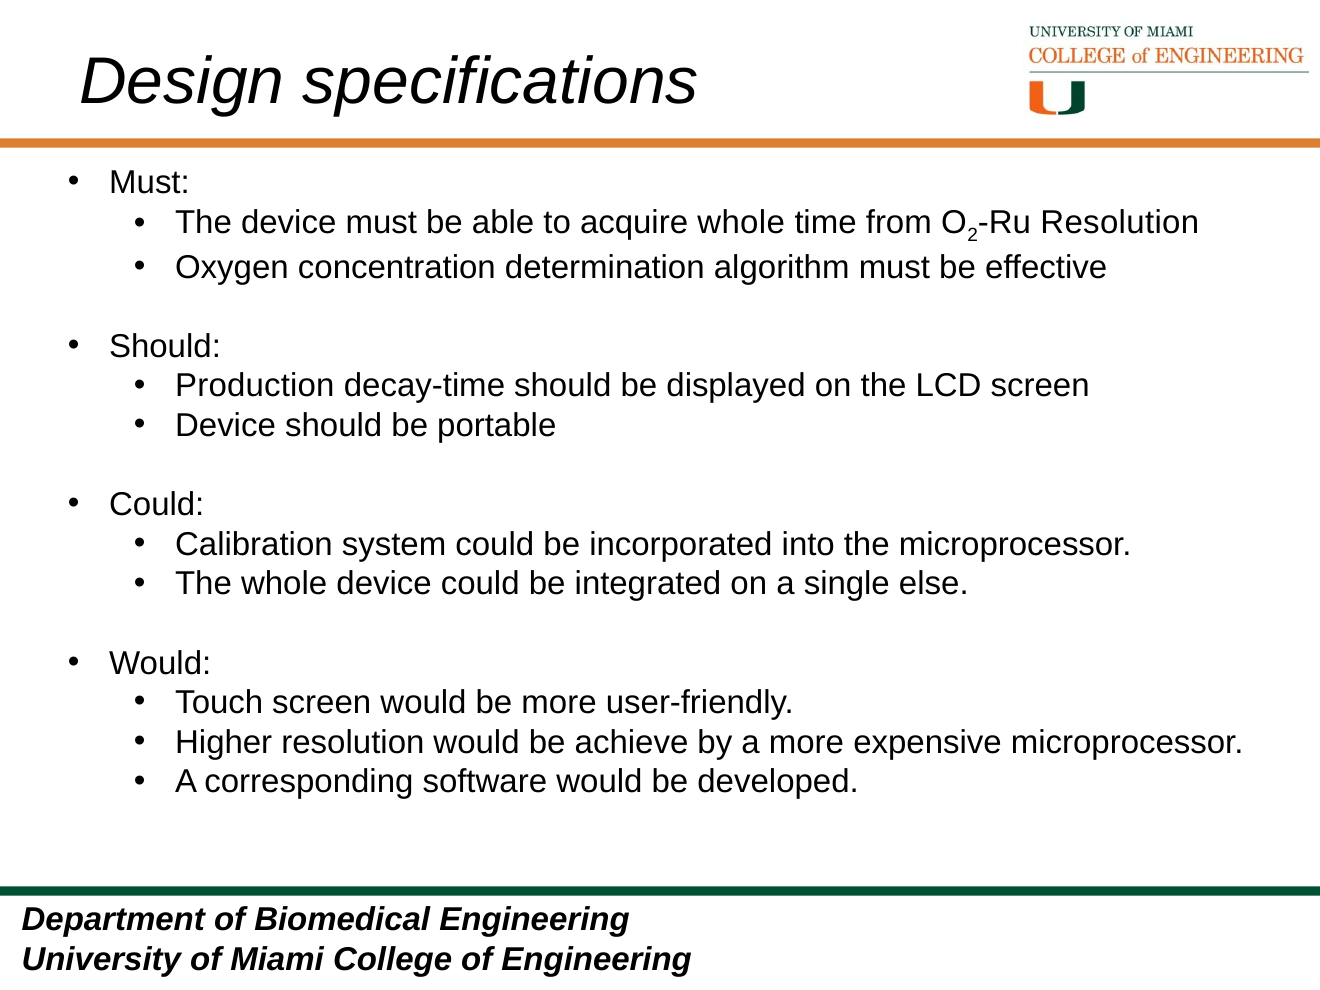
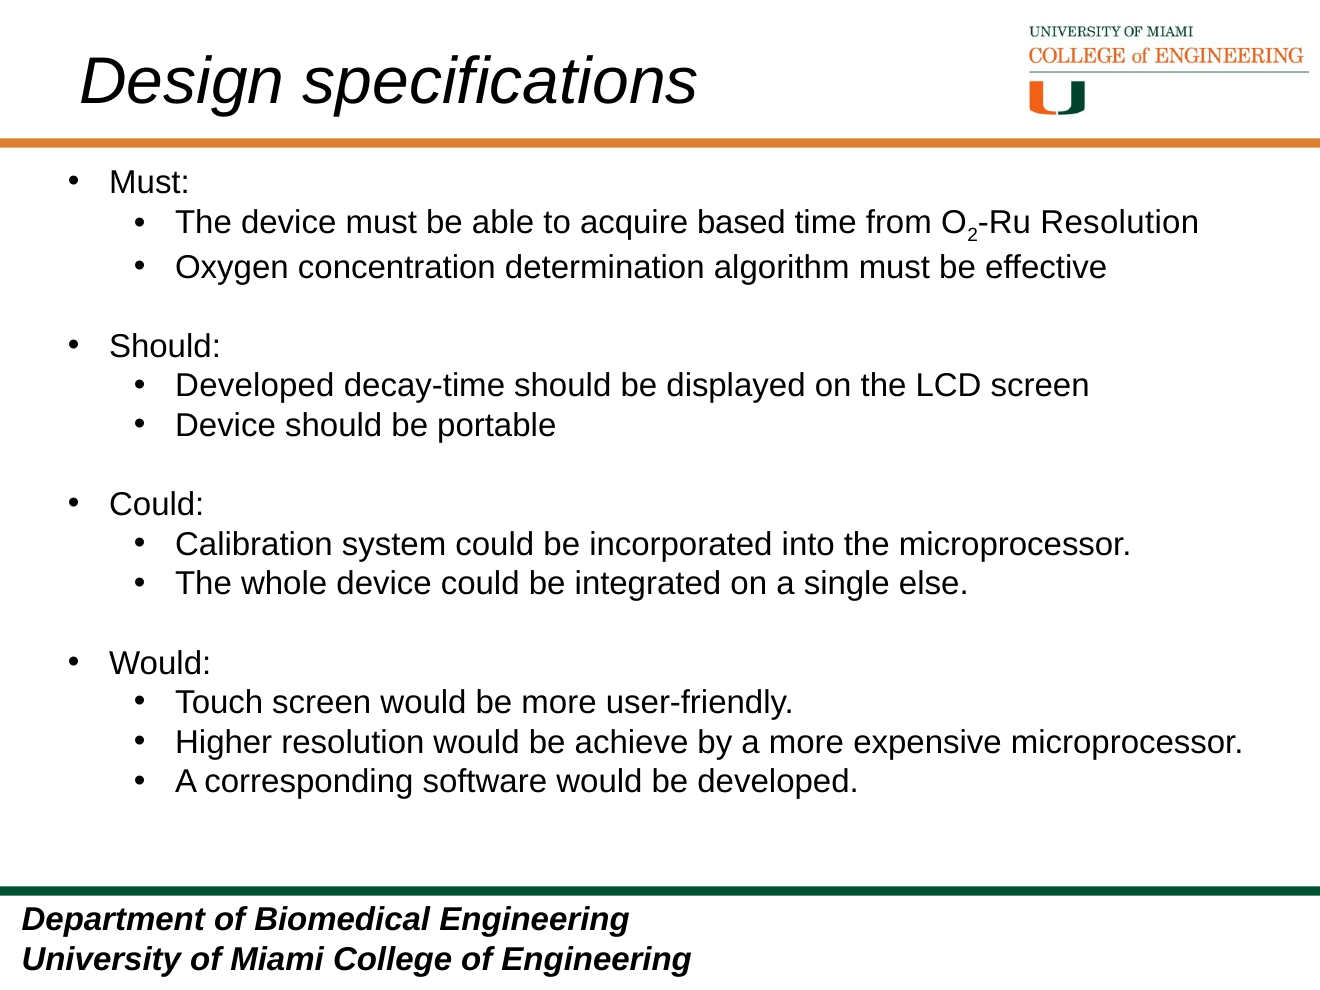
acquire whole: whole -> based
Production at (255, 386): Production -> Developed
